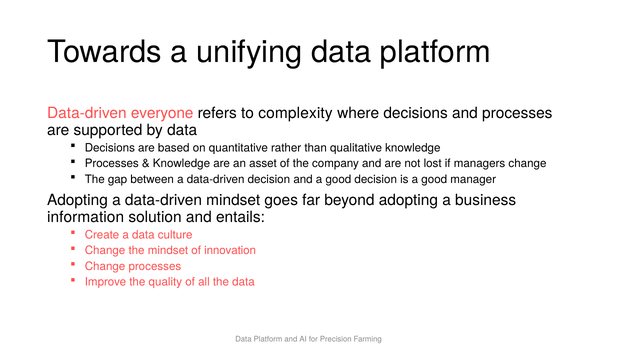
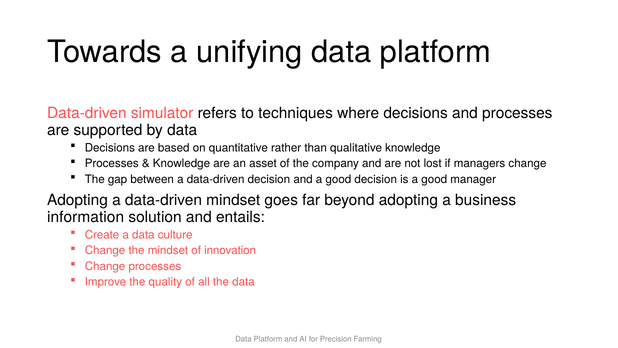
everyone: everyone -> simulator
complexity: complexity -> techniques
